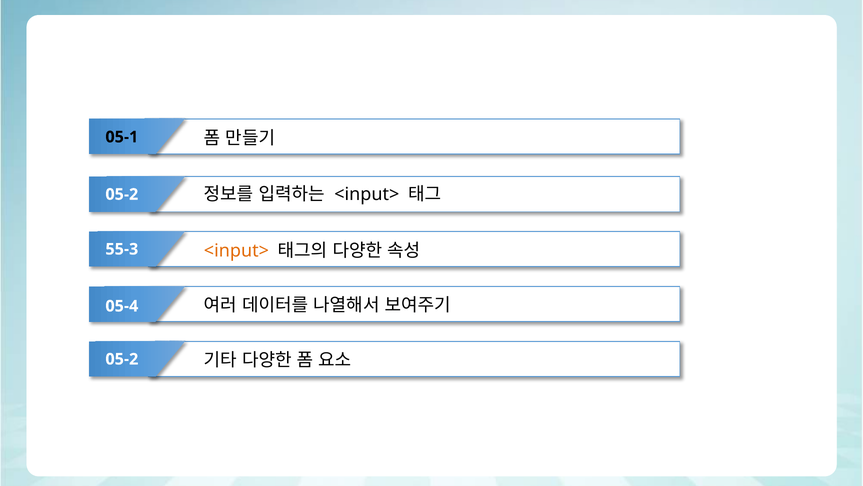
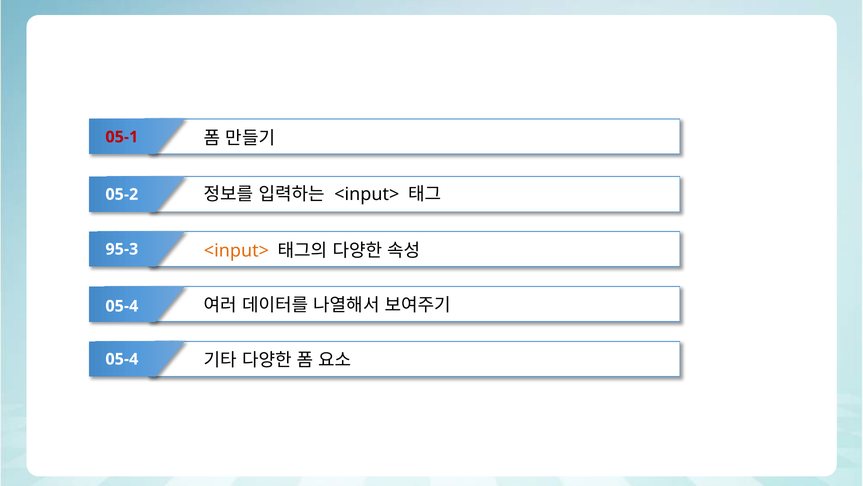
05-1 colour: black -> red
55-3: 55-3 -> 95-3
05-2 at (122, 359): 05-2 -> 05-4
